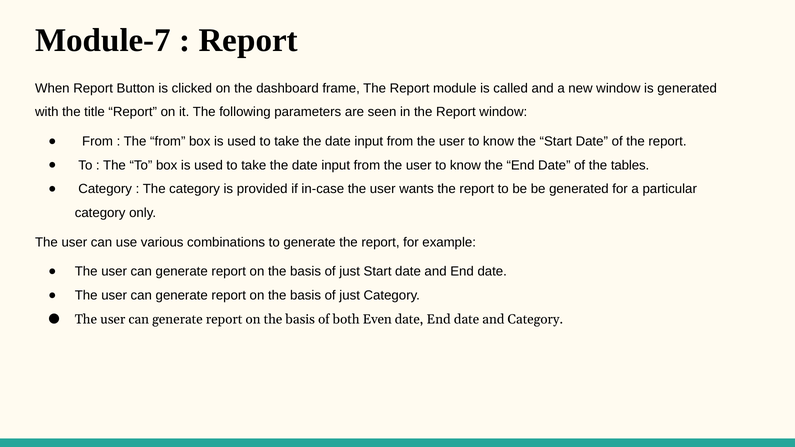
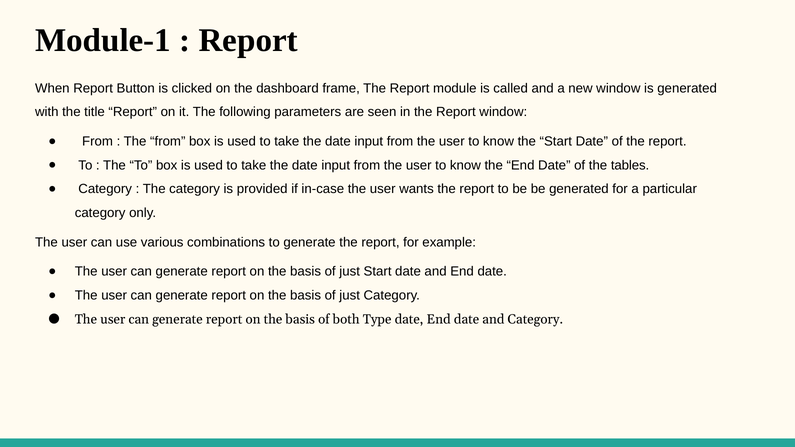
Module-7: Module-7 -> Module-1
Even: Even -> Type
